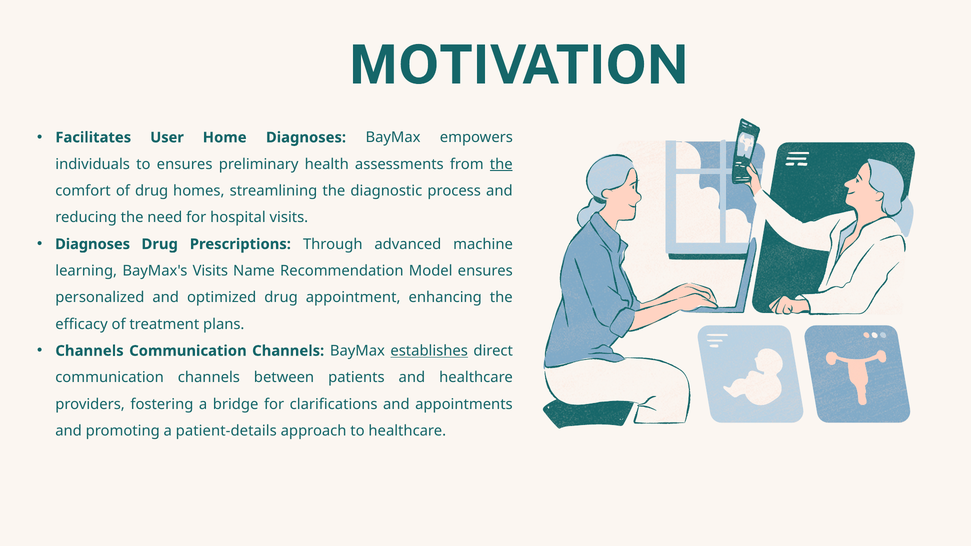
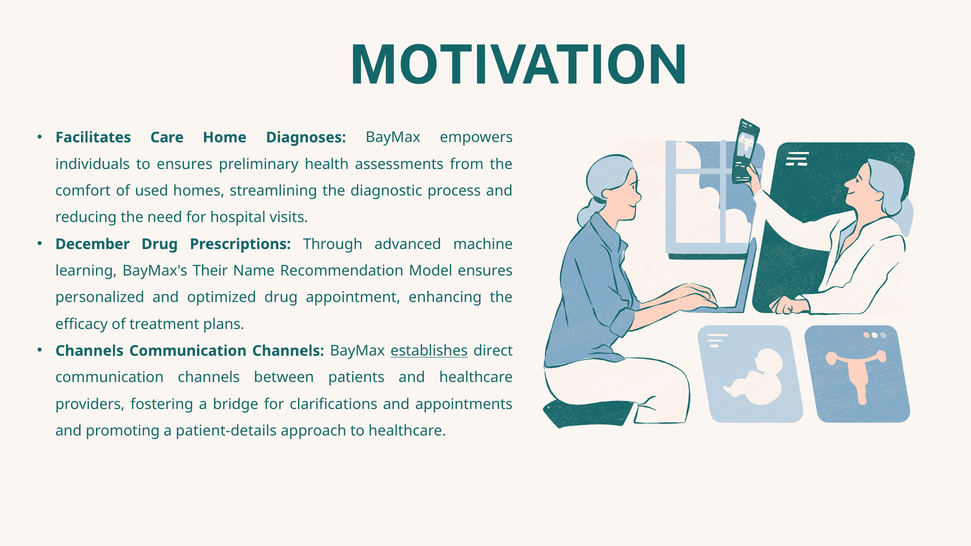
User: User -> Care
the at (501, 164) underline: present -> none
of drug: drug -> used
Diagnoses at (93, 244): Diagnoses -> December
BayMax's Visits: Visits -> Their
